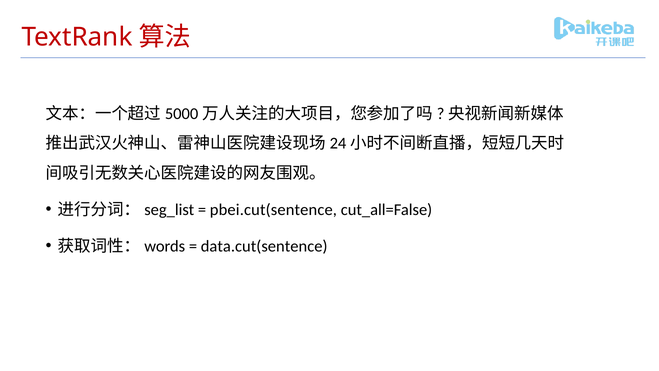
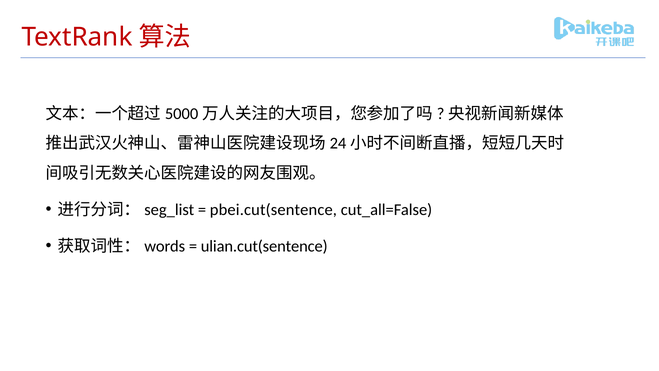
data.cut(sentence: data.cut(sentence -> ulian.cut(sentence
